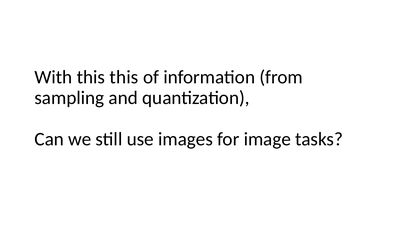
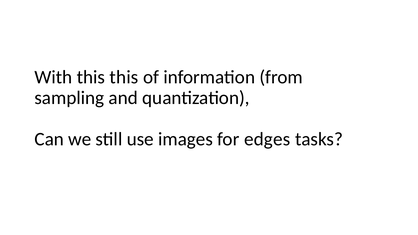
image: image -> edges
